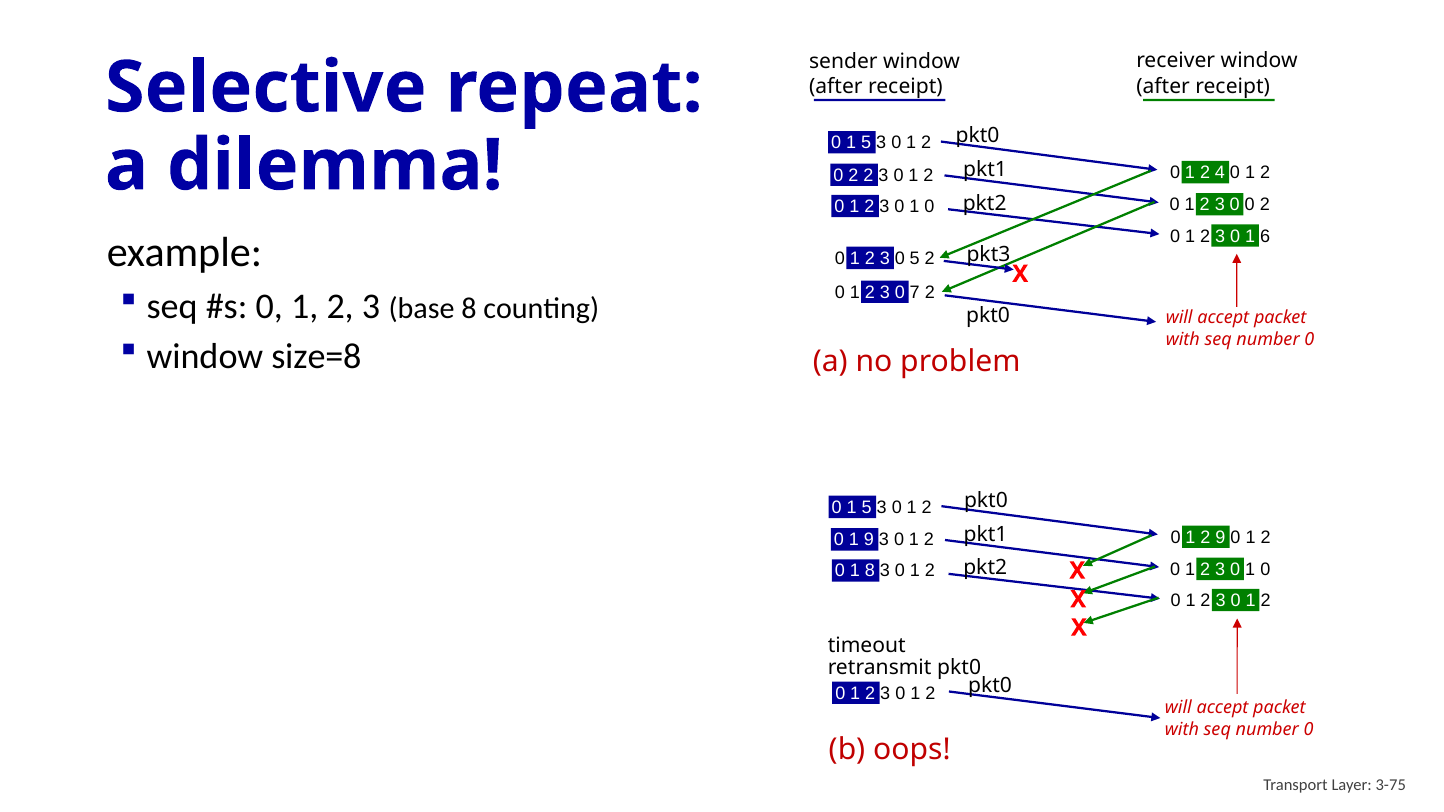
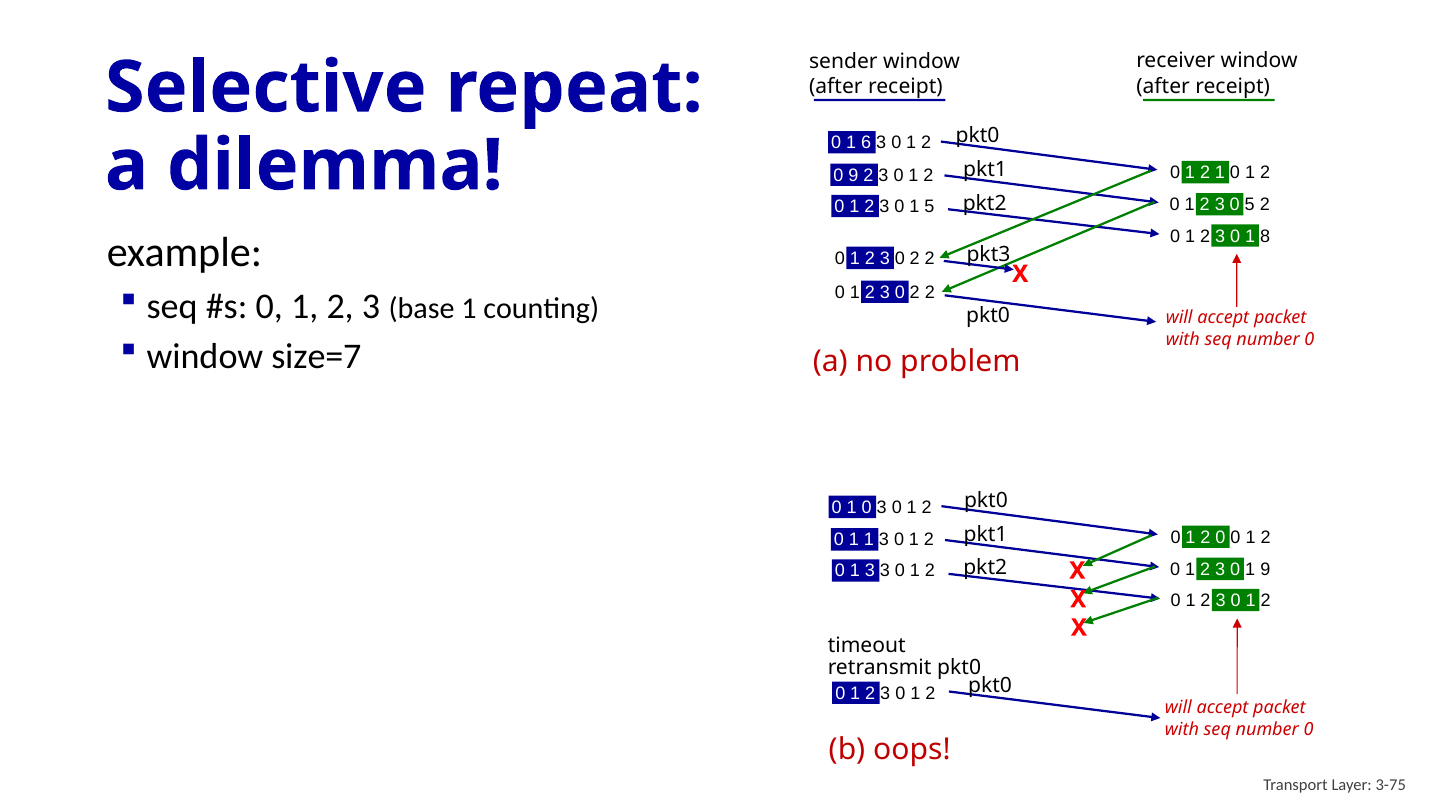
5 at (866, 143): 5 -> 6
2 4: 4 -> 1
2 at (853, 175): 2 -> 9
3 0 0: 0 -> 5
0 at (929, 206): 0 -> 5
6: 6 -> 8
5 at (915, 259): 5 -> 2
7 at (915, 293): 7 -> 2
base 8: 8 -> 1
size=8: size=8 -> size=7
5 at (867, 507): 5 -> 0
9 at (1220, 537): 9 -> 0
1 9: 9 -> 1
0 at (1265, 570): 0 -> 9
0 1 8: 8 -> 3
